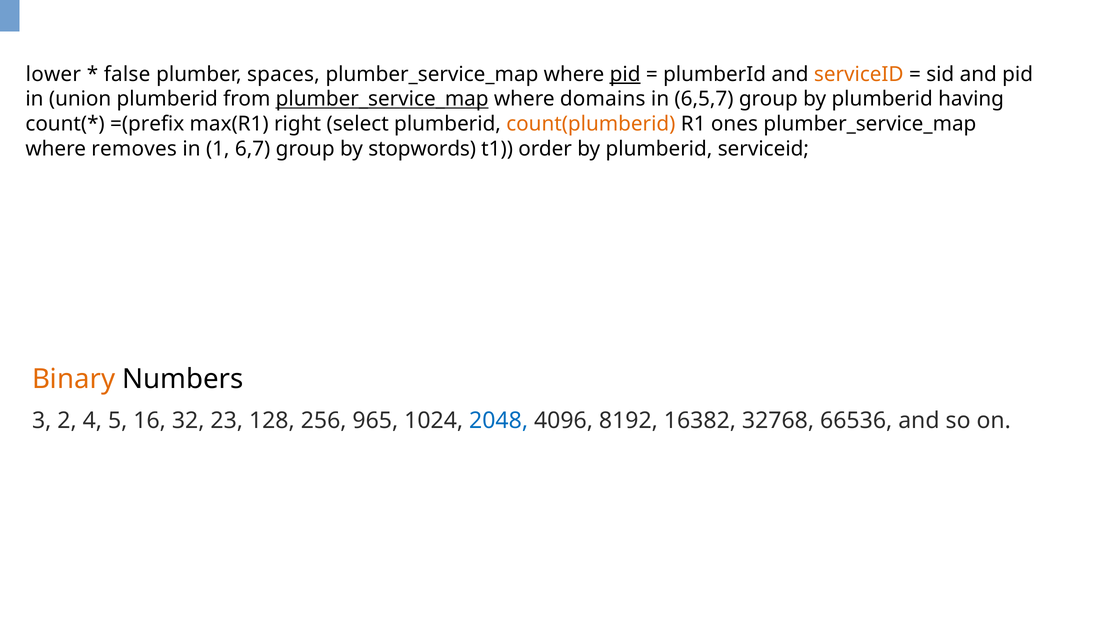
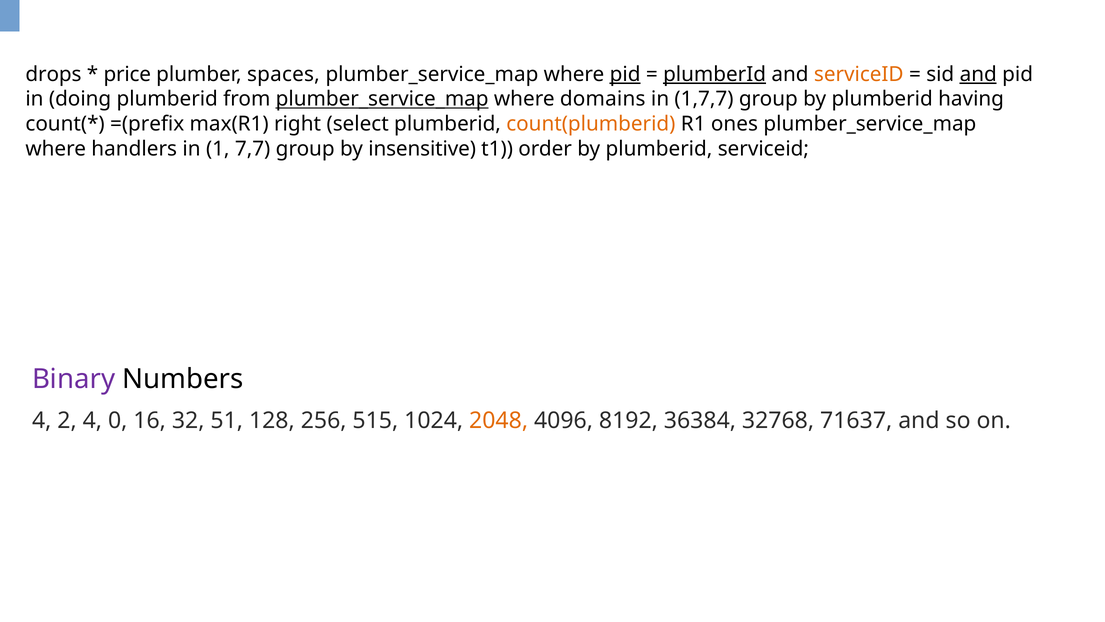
lower: lower -> drops
false: false -> price
plumberId at (715, 74) underline: none -> present
and at (978, 74) underline: none -> present
union: union -> doing
6,5,7: 6,5,7 -> 1,7,7
removes: removes -> handlers
6,7: 6,7 -> 7,7
stopwords: stopwords -> insensitive
Binary colour: orange -> purple
3 at (42, 420): 3 -> 4
5: 5 -> 0
23: 23 -> 51
965: 965 -> 515
2048 colour: blue -> orange
16382: 16382 -> 36384
66536: 66536 -> 71637
